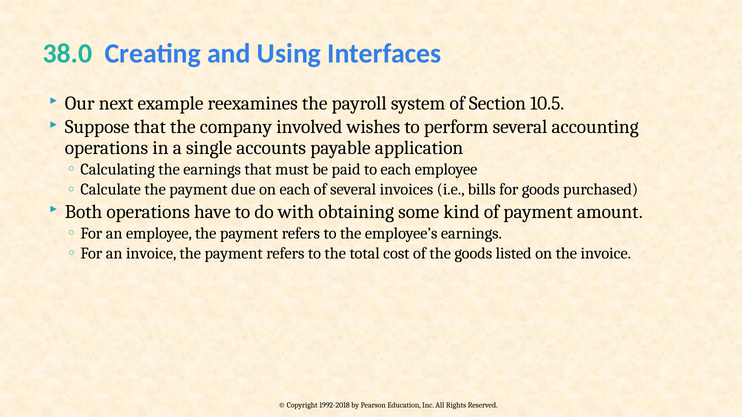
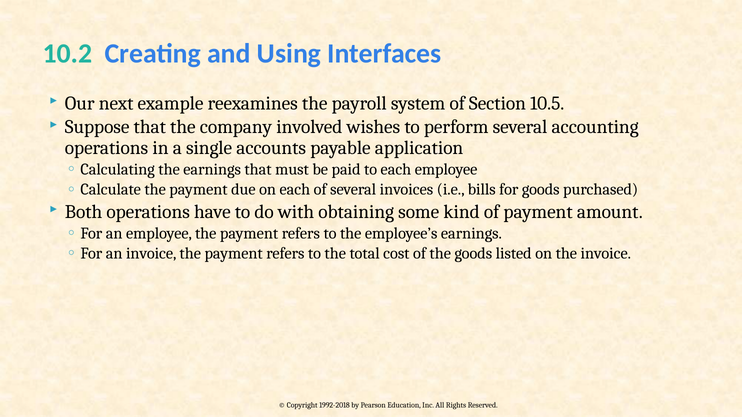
38.0: 38.0 -> 10.2
